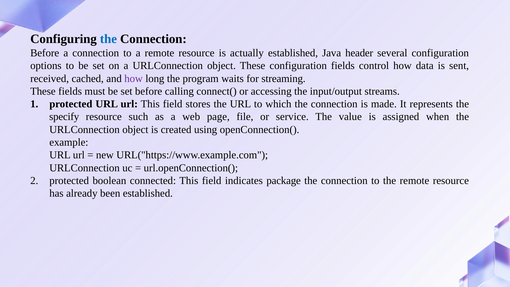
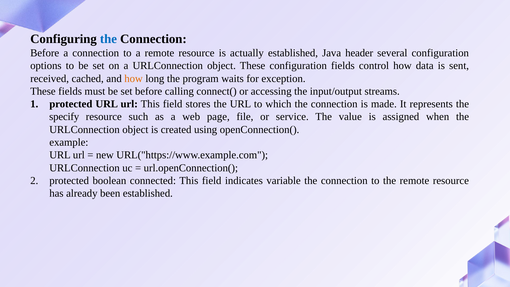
how at (134, 78) colour: purple -> orange
streaming: streaming -> exception
package: package -> variable
